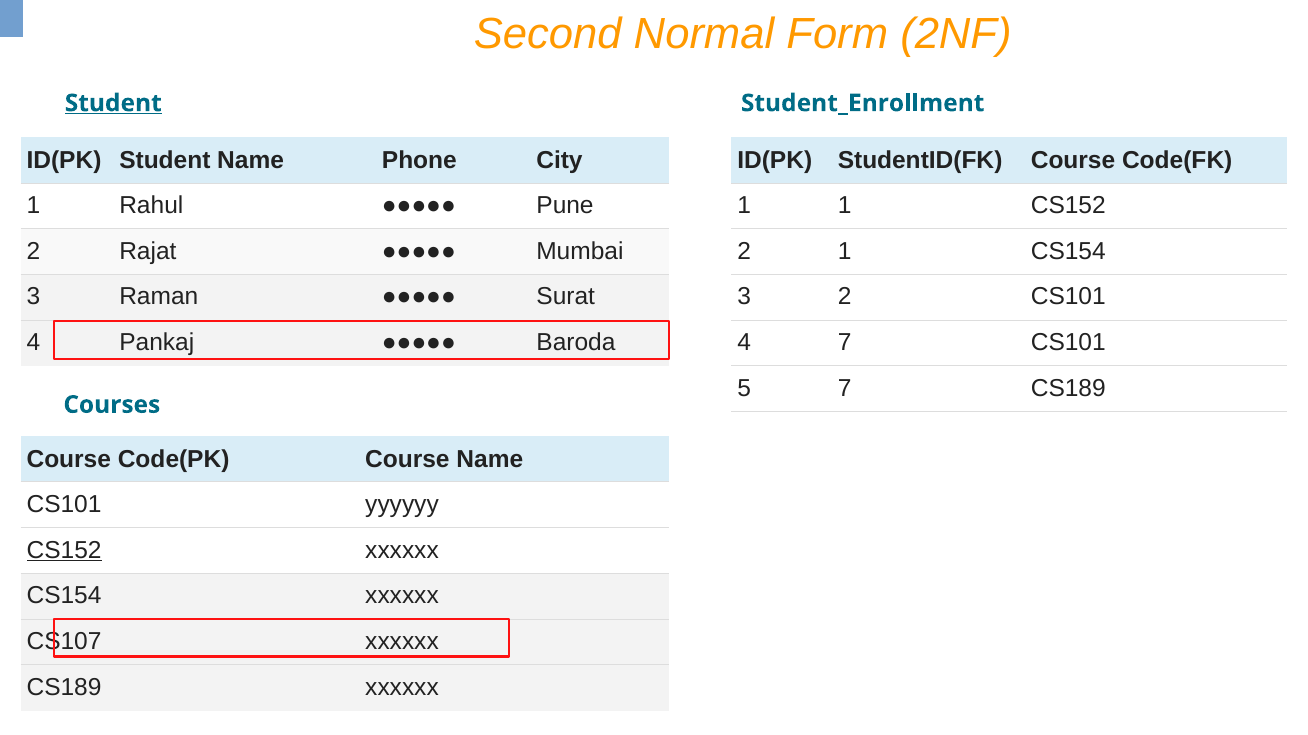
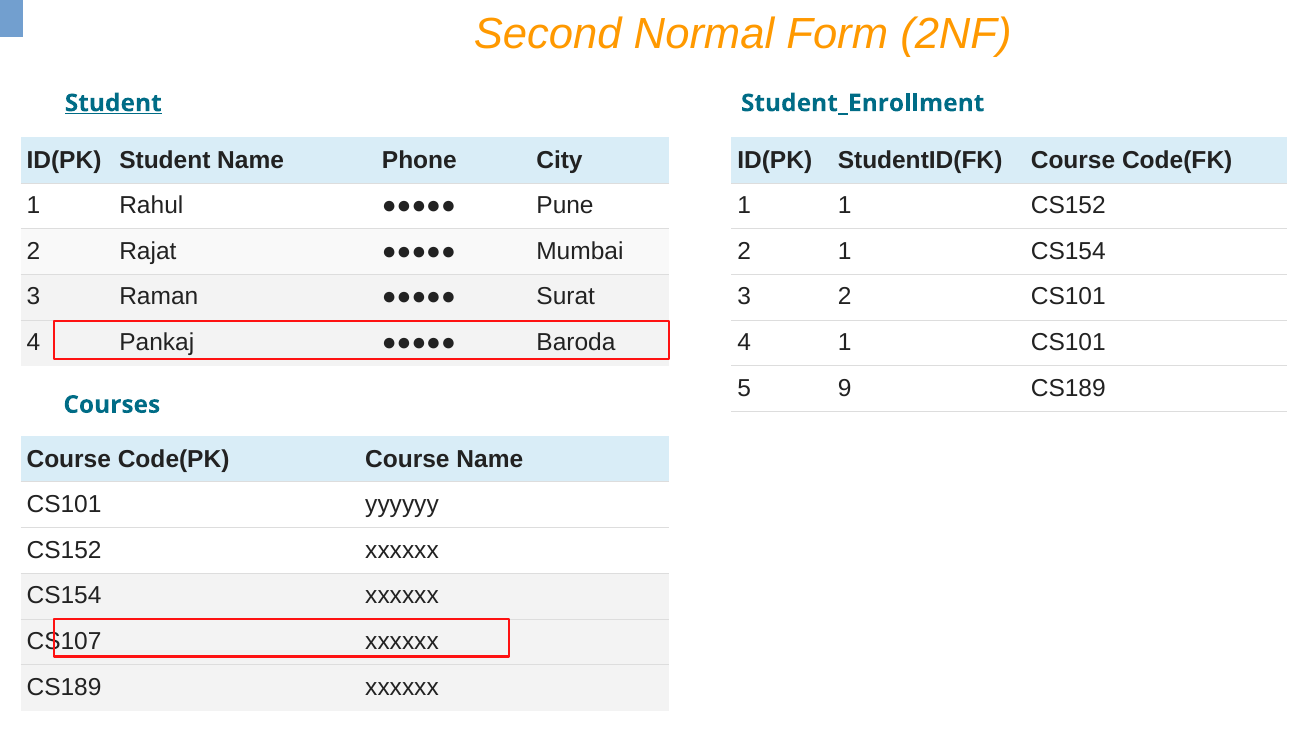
4 7: 7 -> 1
5 7: 7 -> 9
CS152 at (64, 550) underline: present -> none
